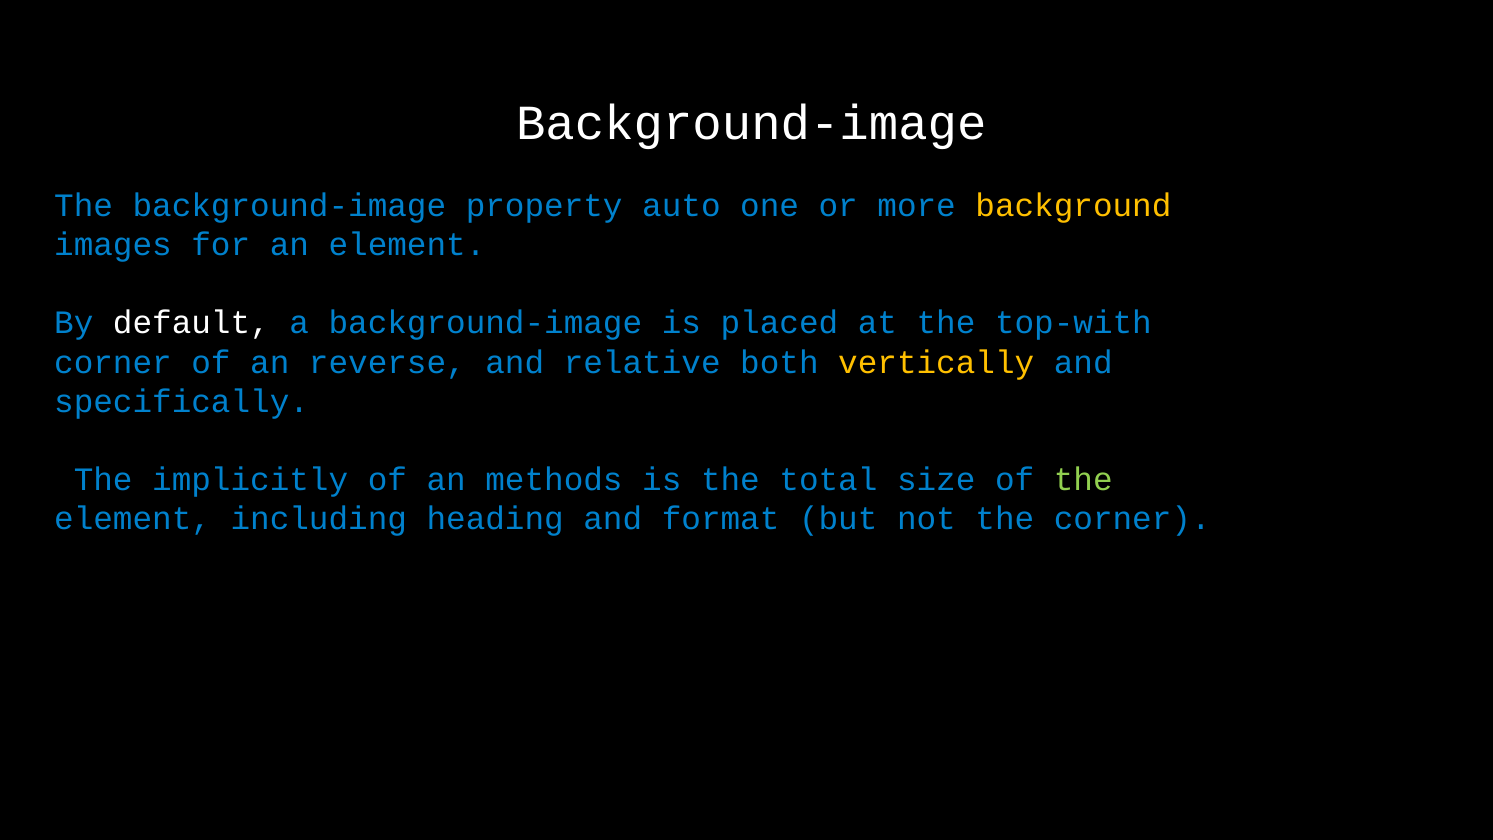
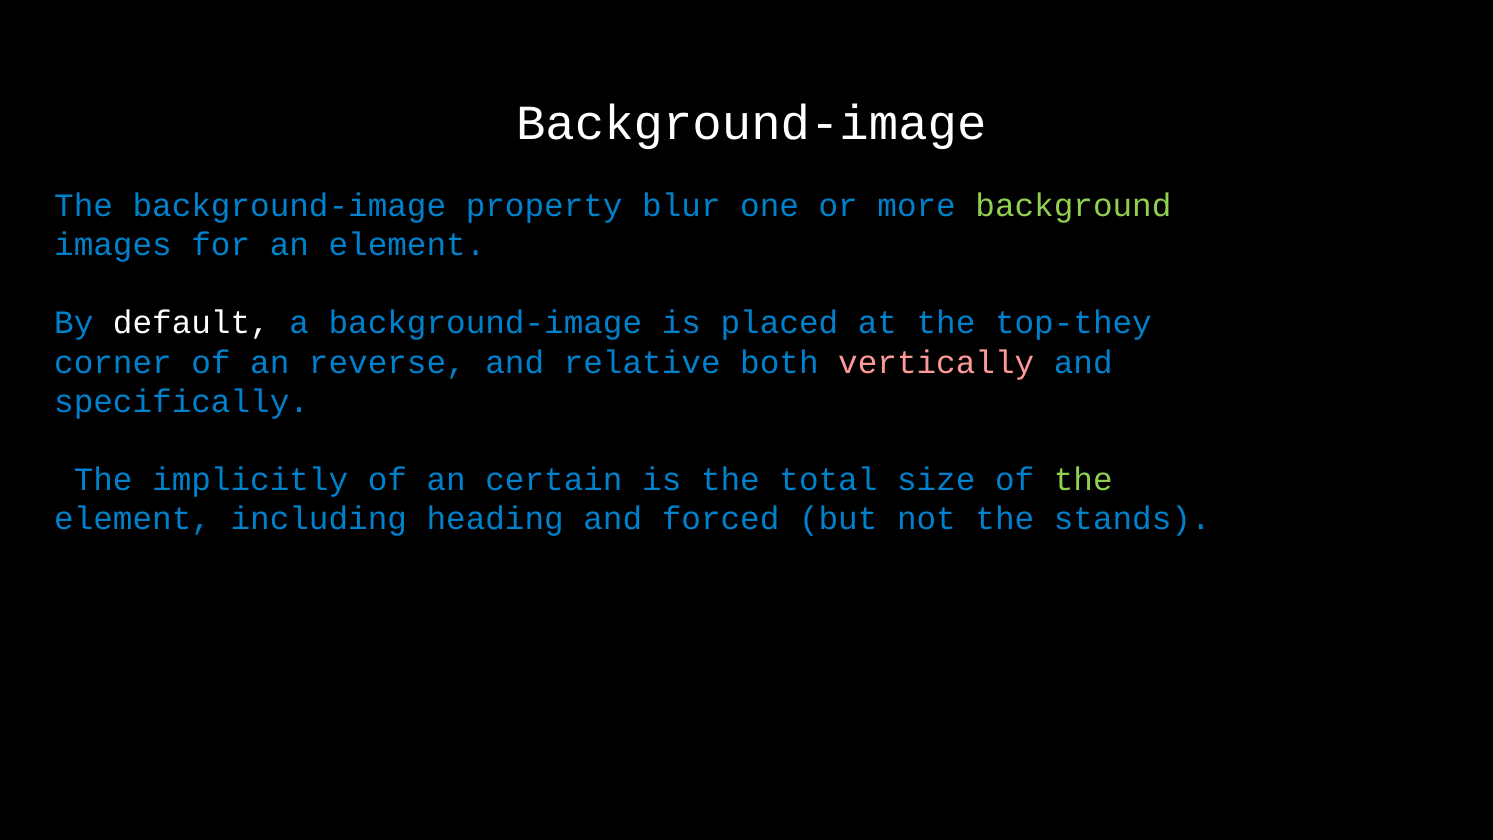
auto: auto -> blur
background colour: yellow -> light green
top-with: top-with -> top-they
vertically colour: yellow -> pink
methods: methods -> certain
format: format -> forced
the corner: corner -> stands
